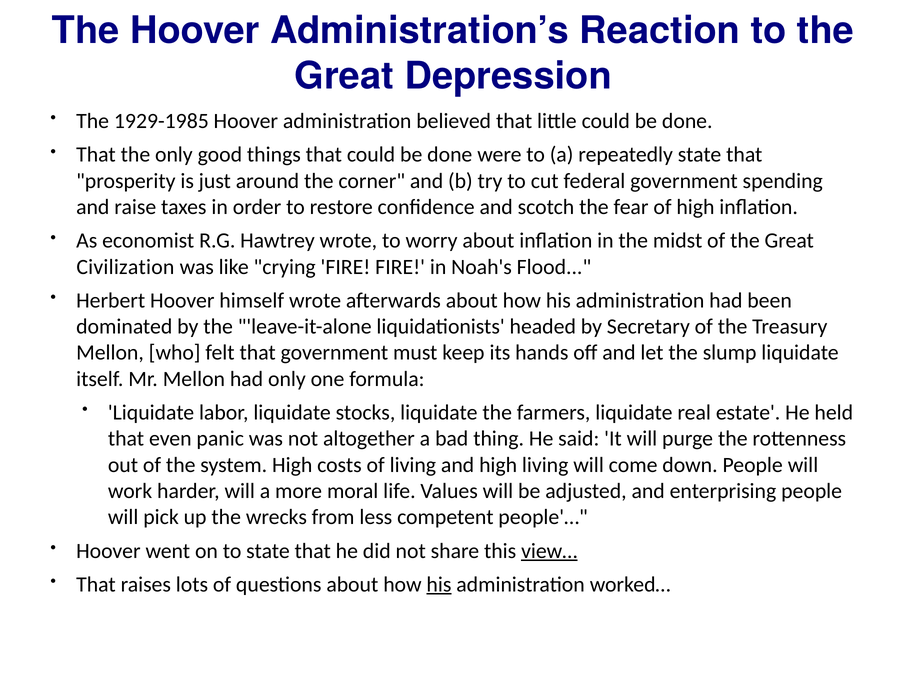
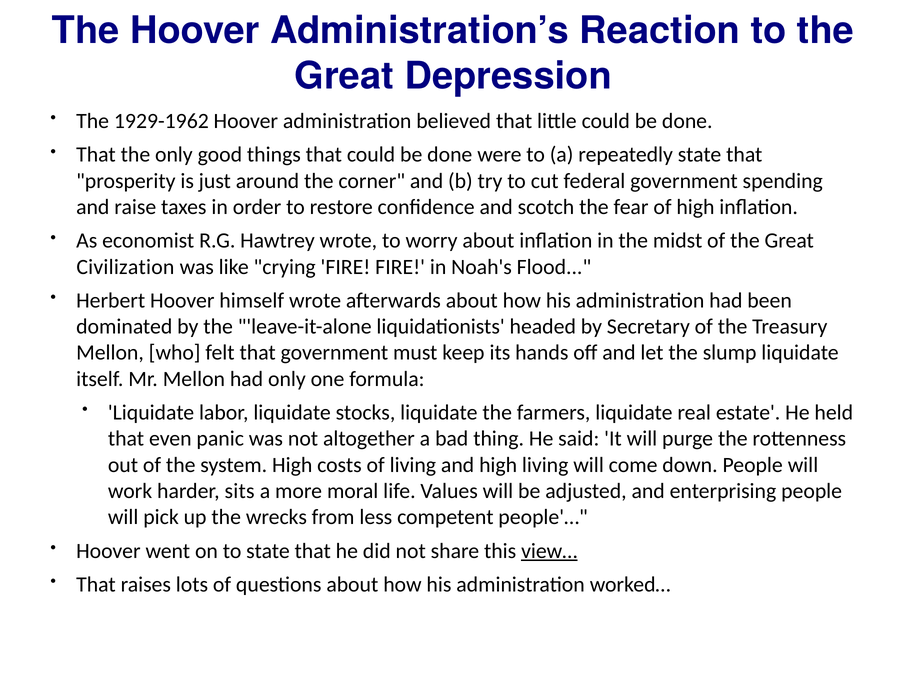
1929-1985: 1929-1985 -> 1929-1962
harder will: will -> sits
his at (439, 585) underline: present -> none
